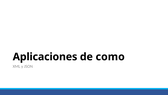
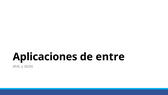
como: como -> entre
